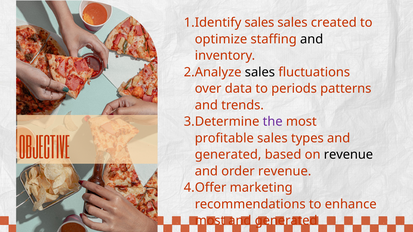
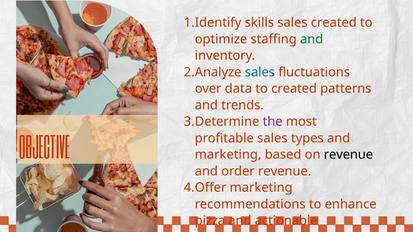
sales at (259, 23): sales -> skills
and at (312, 39) colour: black -> green
sales at (260, 72) colour: black -> blue
to periods: periods -> created
generated at (228, 155): generated -> marketing
most at (210, 221): most -> pizza
generated at (286, 221): generated -> actionable
